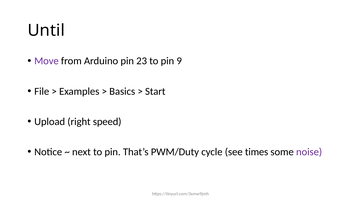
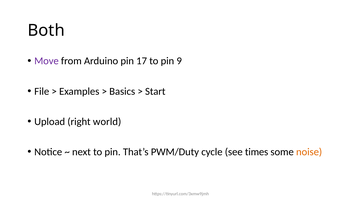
Until: Until -> Both
23: 23 -> 17
speed: speed -> world
noise colour: purple -> orange
